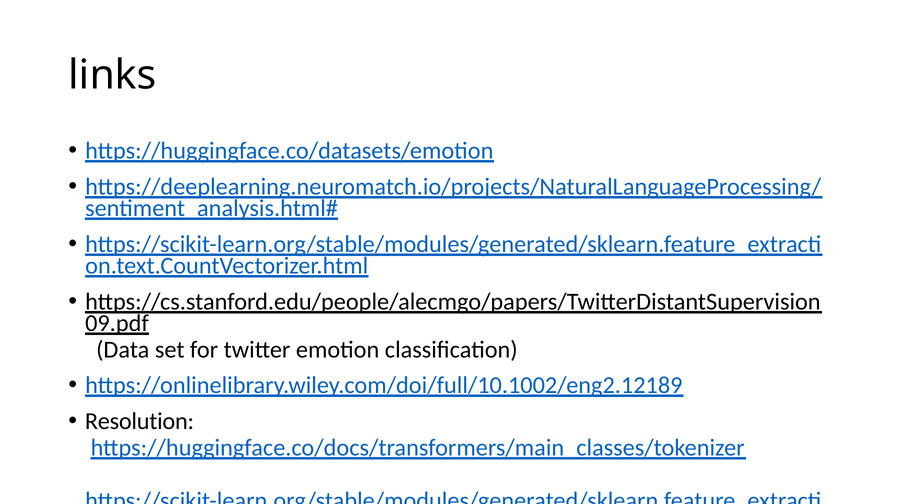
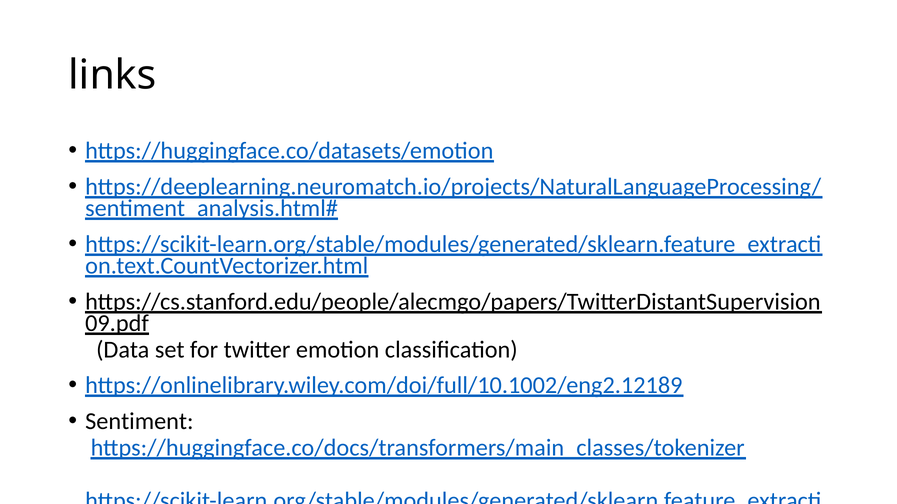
Resolution: Resolution -> Sentiment
